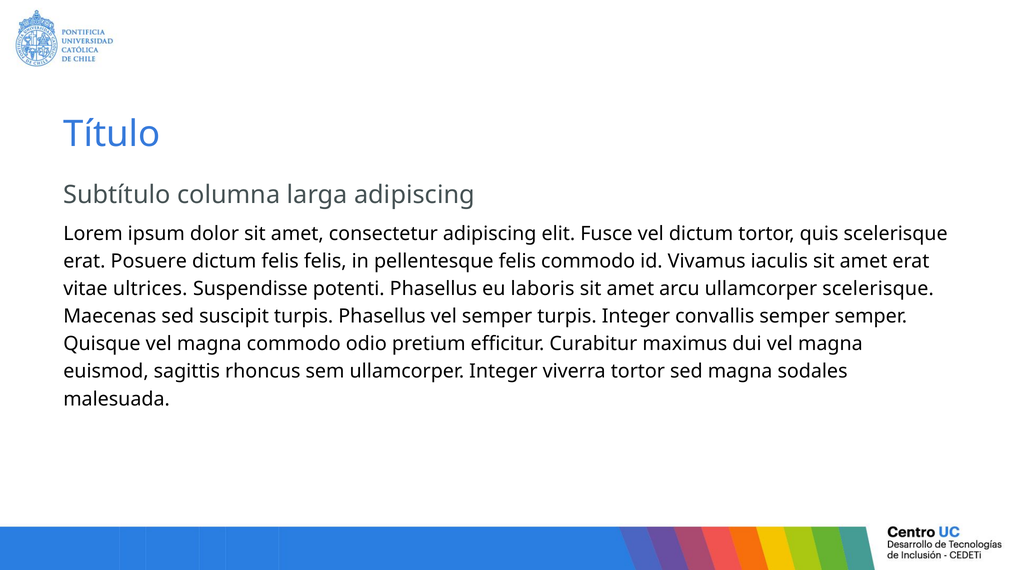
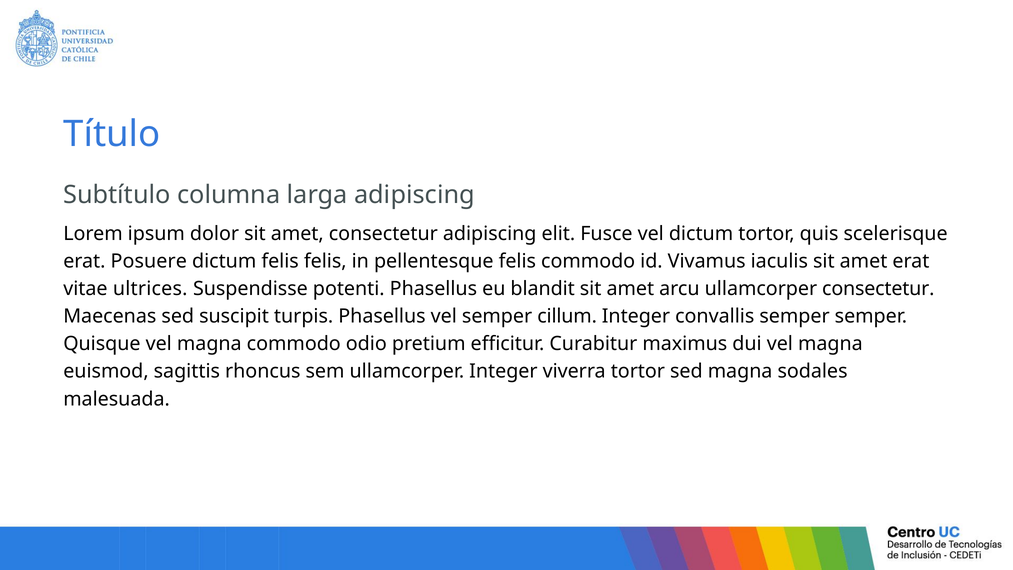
laboris: laboris -> blandit
ullamcorper scelerisque: scelerisque -> consectetur
semper turpis: turpis -> cillum
